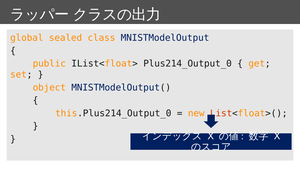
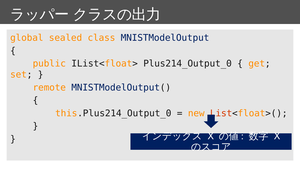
object: object -> remote
